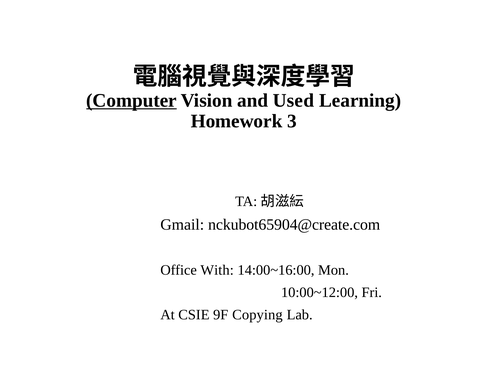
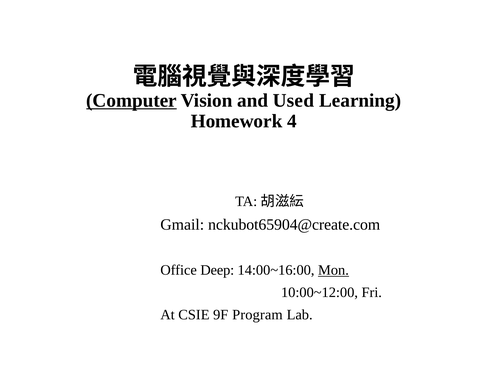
3: 3 -> 4
With: With -> Deep
Mon underline: none -> present
Copying: Copying -> Program
